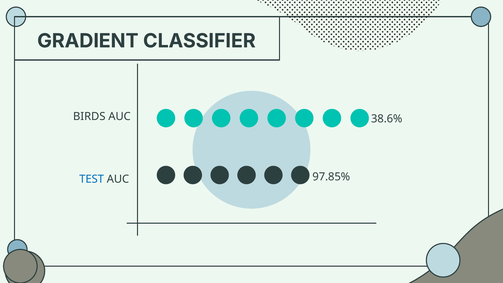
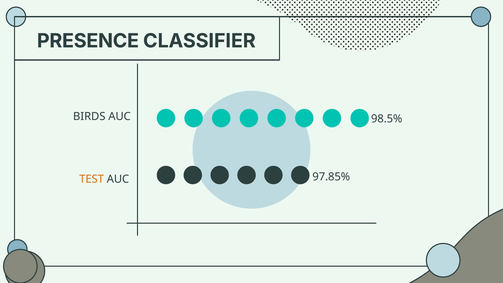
GRADIENT: GRADIENT -> PRESENCE
38.6%: 38.6% -> 98.5%
TEST colour: blue -> orange
